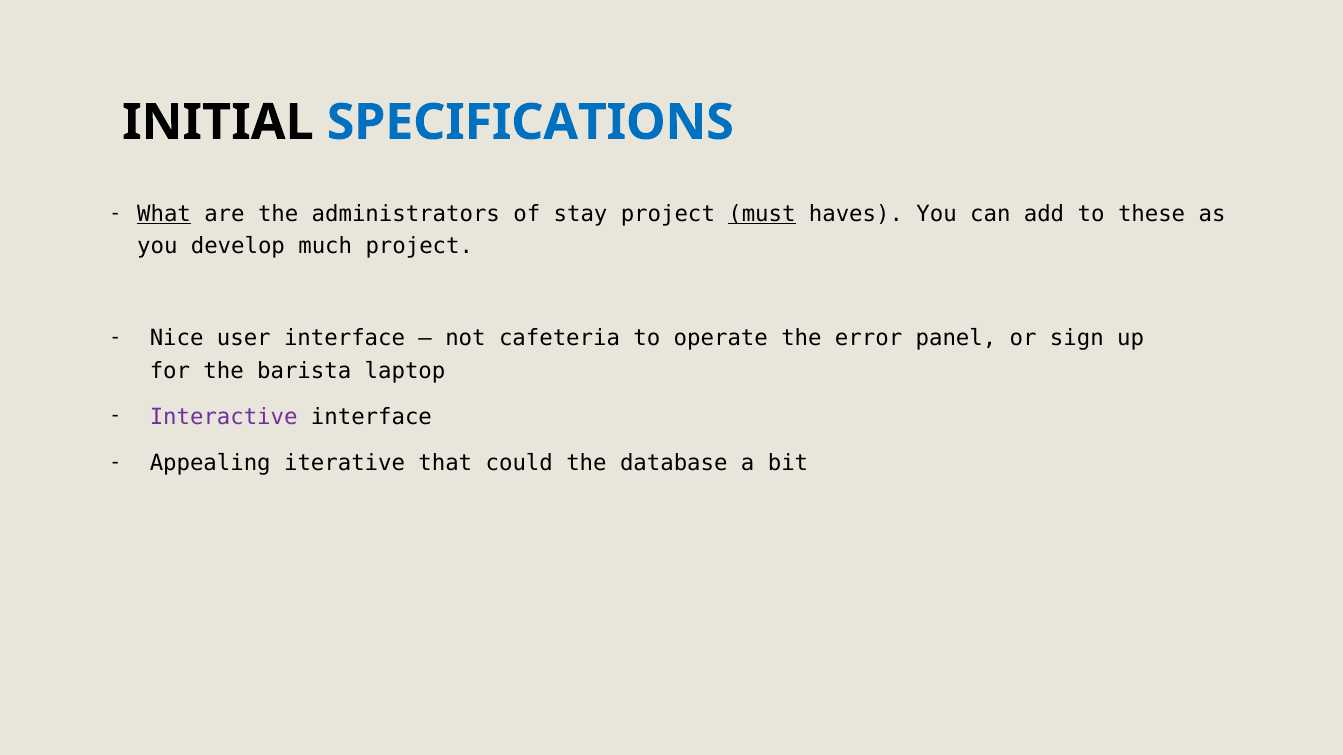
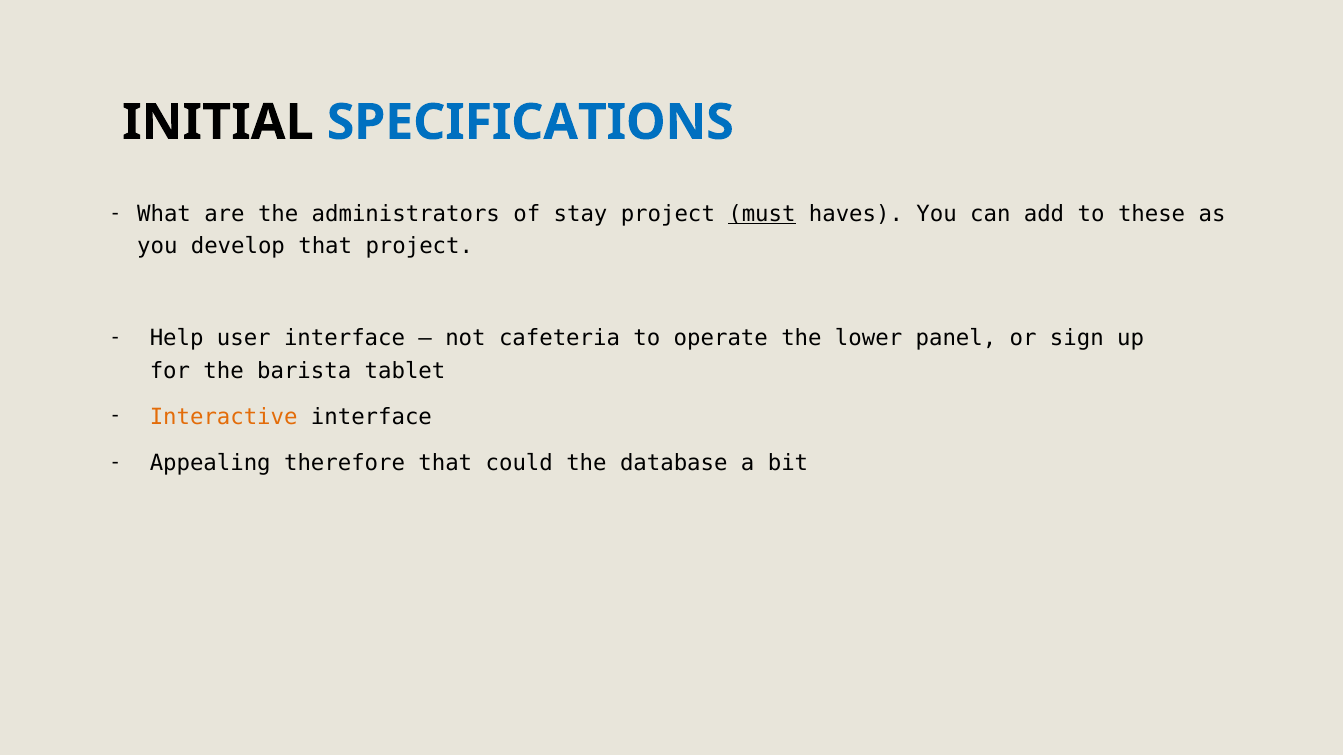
What underline: present -> none
develop much: much -> that
Nice: Nice -> Help
error: error -> lower
laptop: laptop -> tablet
Interactive colour: purple -> orange
iterative: iterative -> therefore
